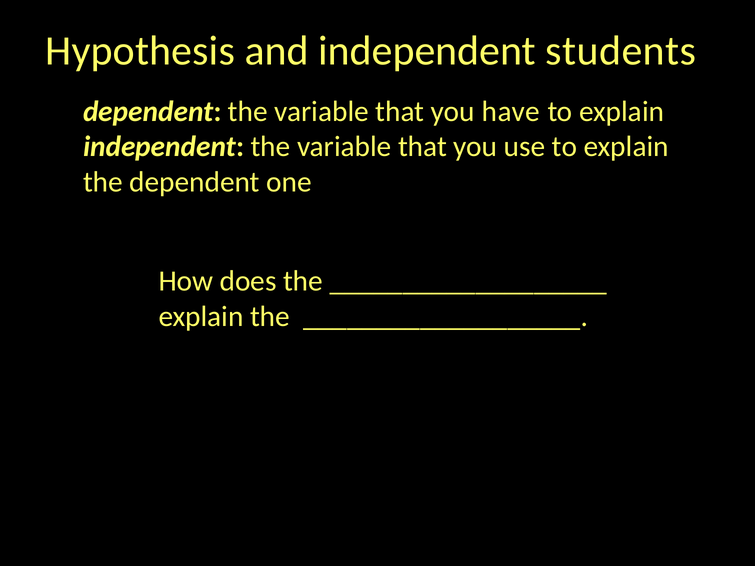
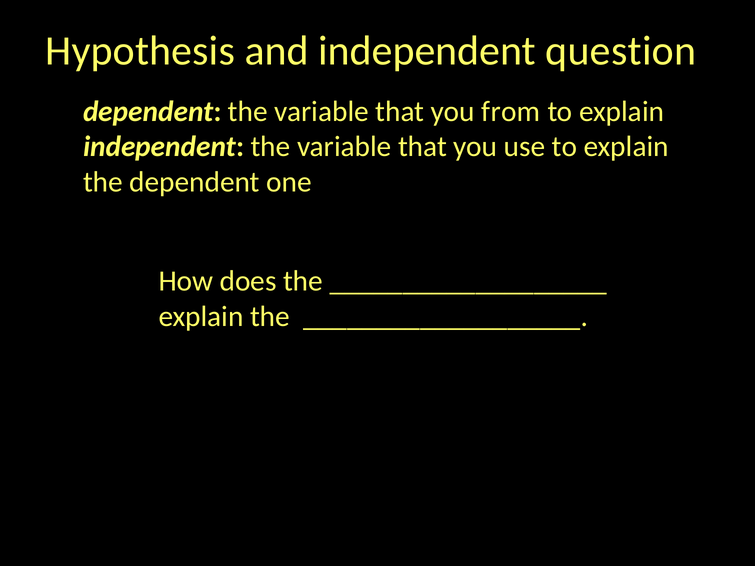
students: students -> question
have: have -> from
